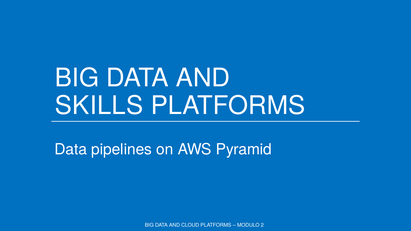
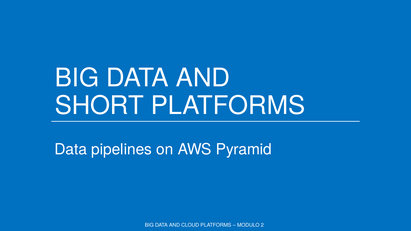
SKILLS: SKILLS -> SHORT
